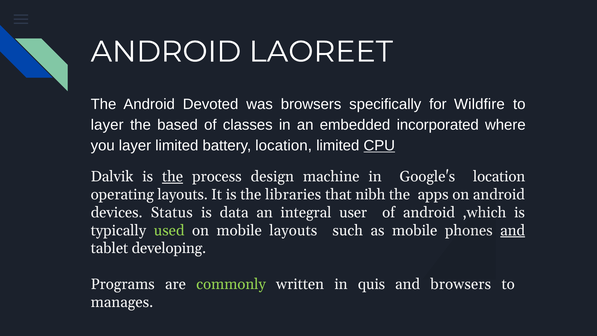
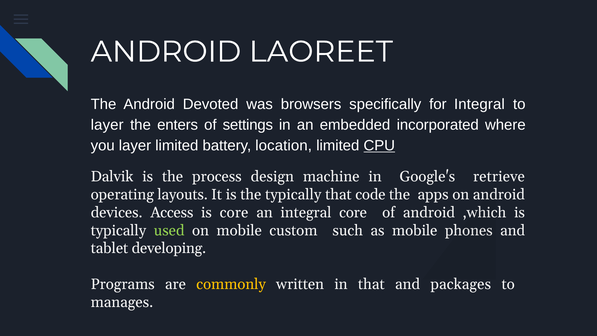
for Wildfire: Wildfire -> Integral
based: based -> enters
classes: classes -> settings
the at (173, 177) underline: present -> none
location at (499, 177): location -> retrieve
the libraries: libraries -> typically
nibh: nibh -> code
Status: Status -> Access
is data: data -> core
integral user: user -> core
mobile layouts: layouts -> custom
and at (513, 230) underline: present -> none
commonly colour: light green -> yellow
in quis: quis -> that
and browsers: browsers -> packages
